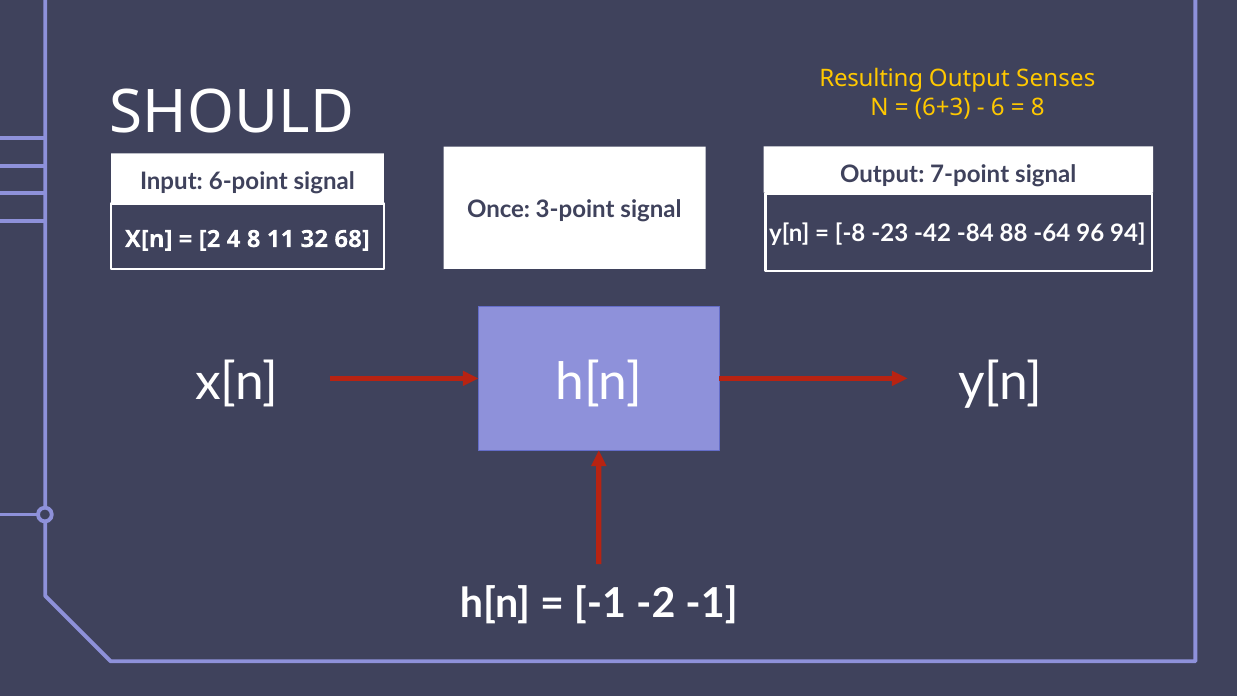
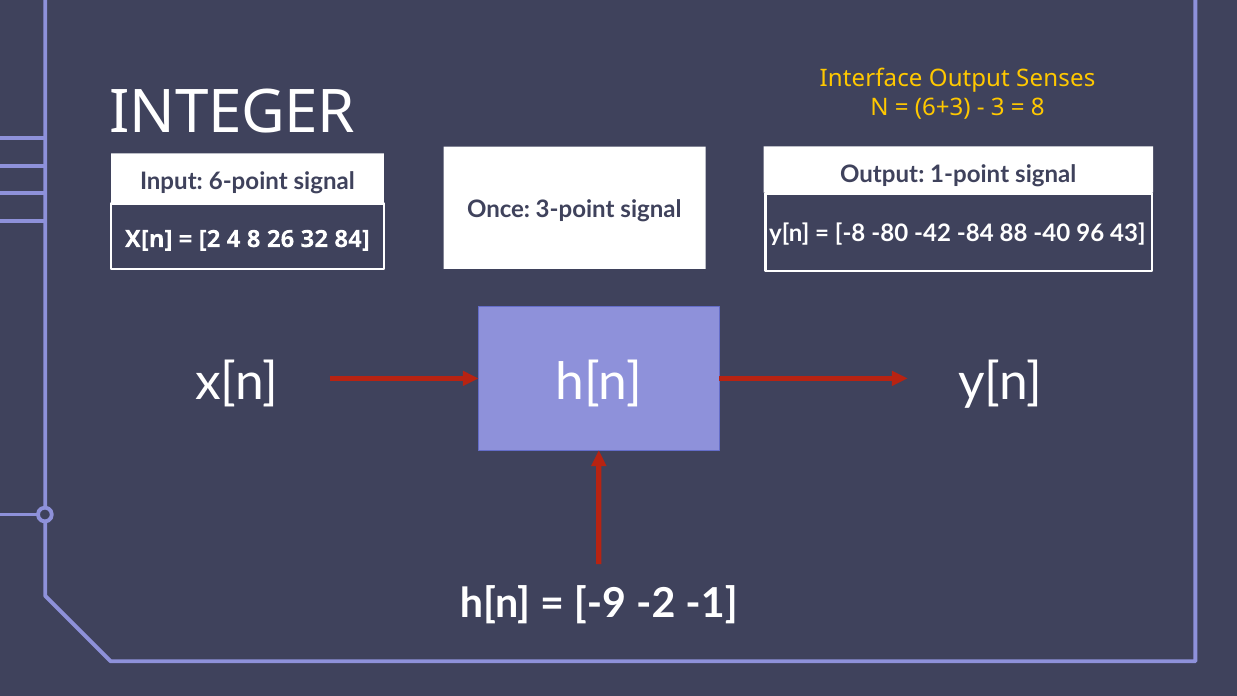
Resulting: Resulting -> Interface
SHOULD: SHOULD -> INTEGER
6: 6 -> 3
7-point: 7-point -> 1-point
-23: -23 -> -80
-64: -64 -> -40
94: 94 -> 43
11: 11 -> 26
68: 68 -> 84
-1 at (600, 604): -1 -> -9
